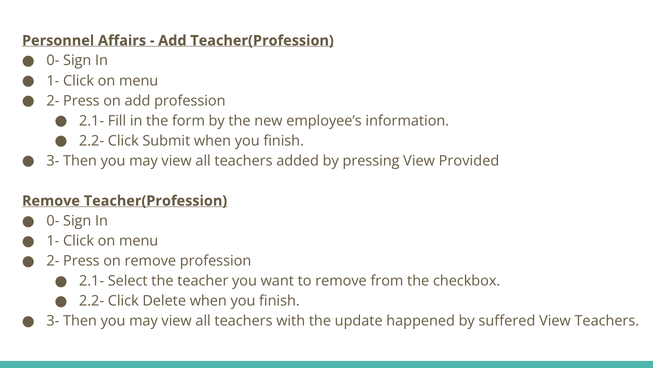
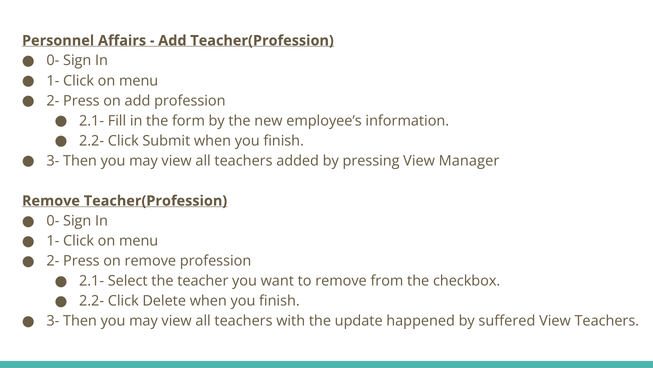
Provided: Provided -> Manager
